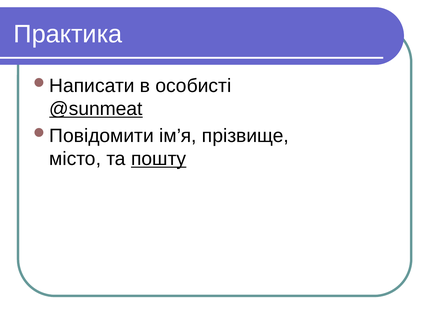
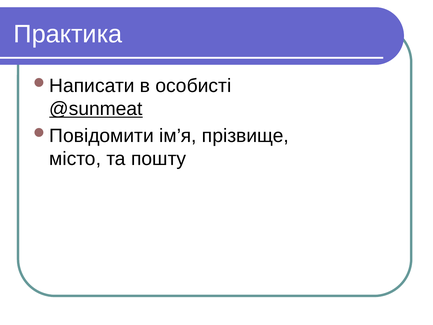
пошту underline: present -> none
